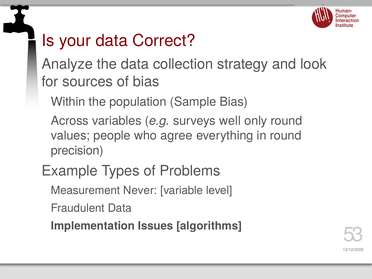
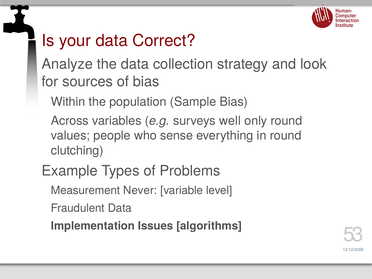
agree: agree -> sense
precision: precision -> clutching
